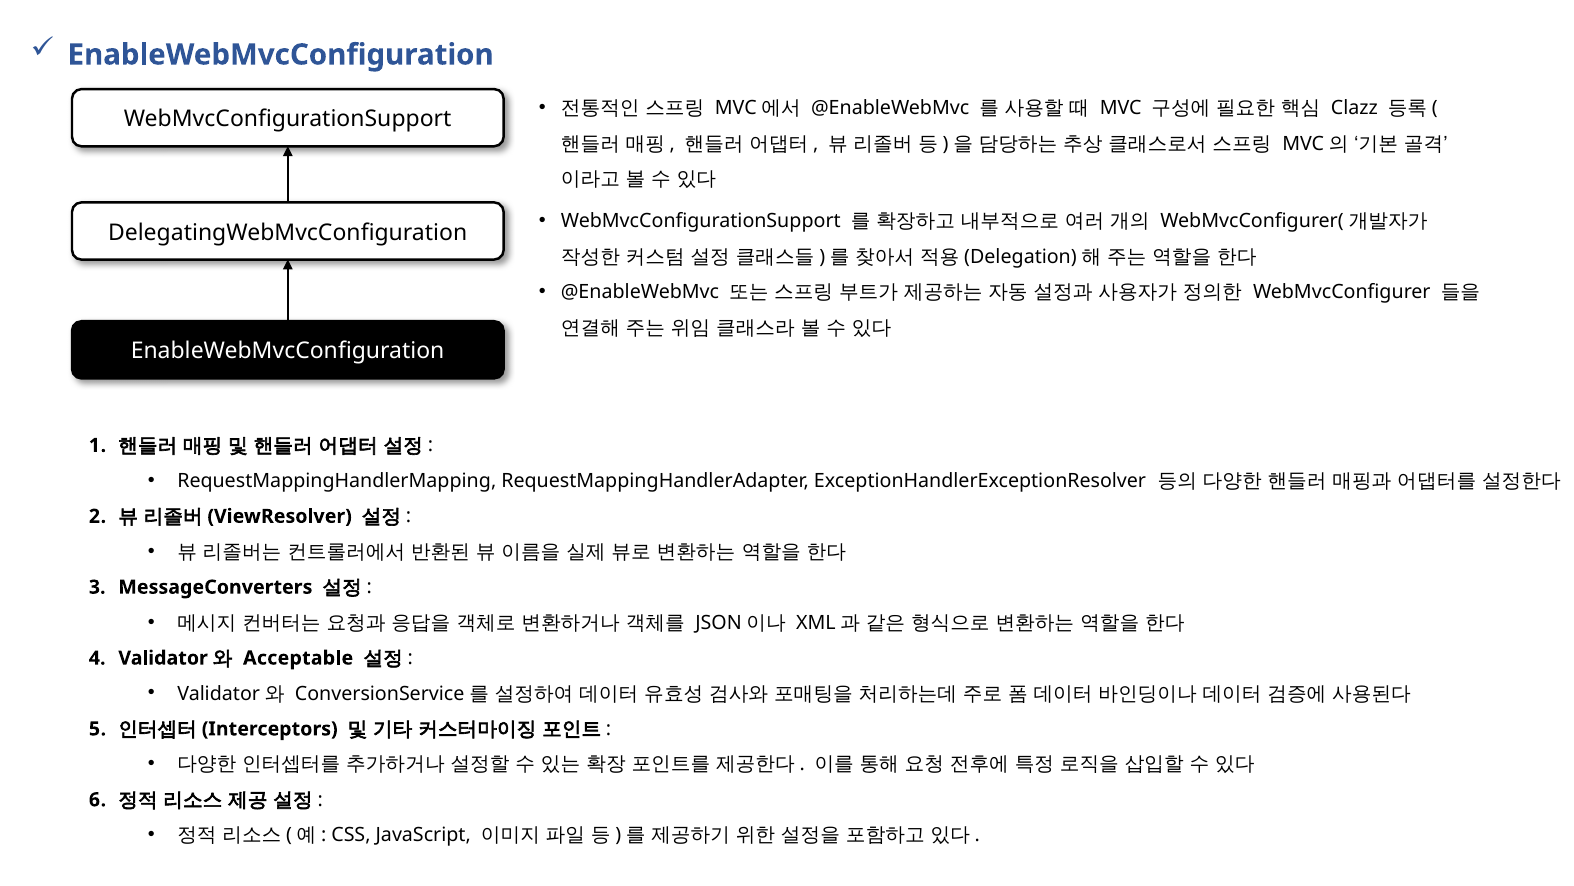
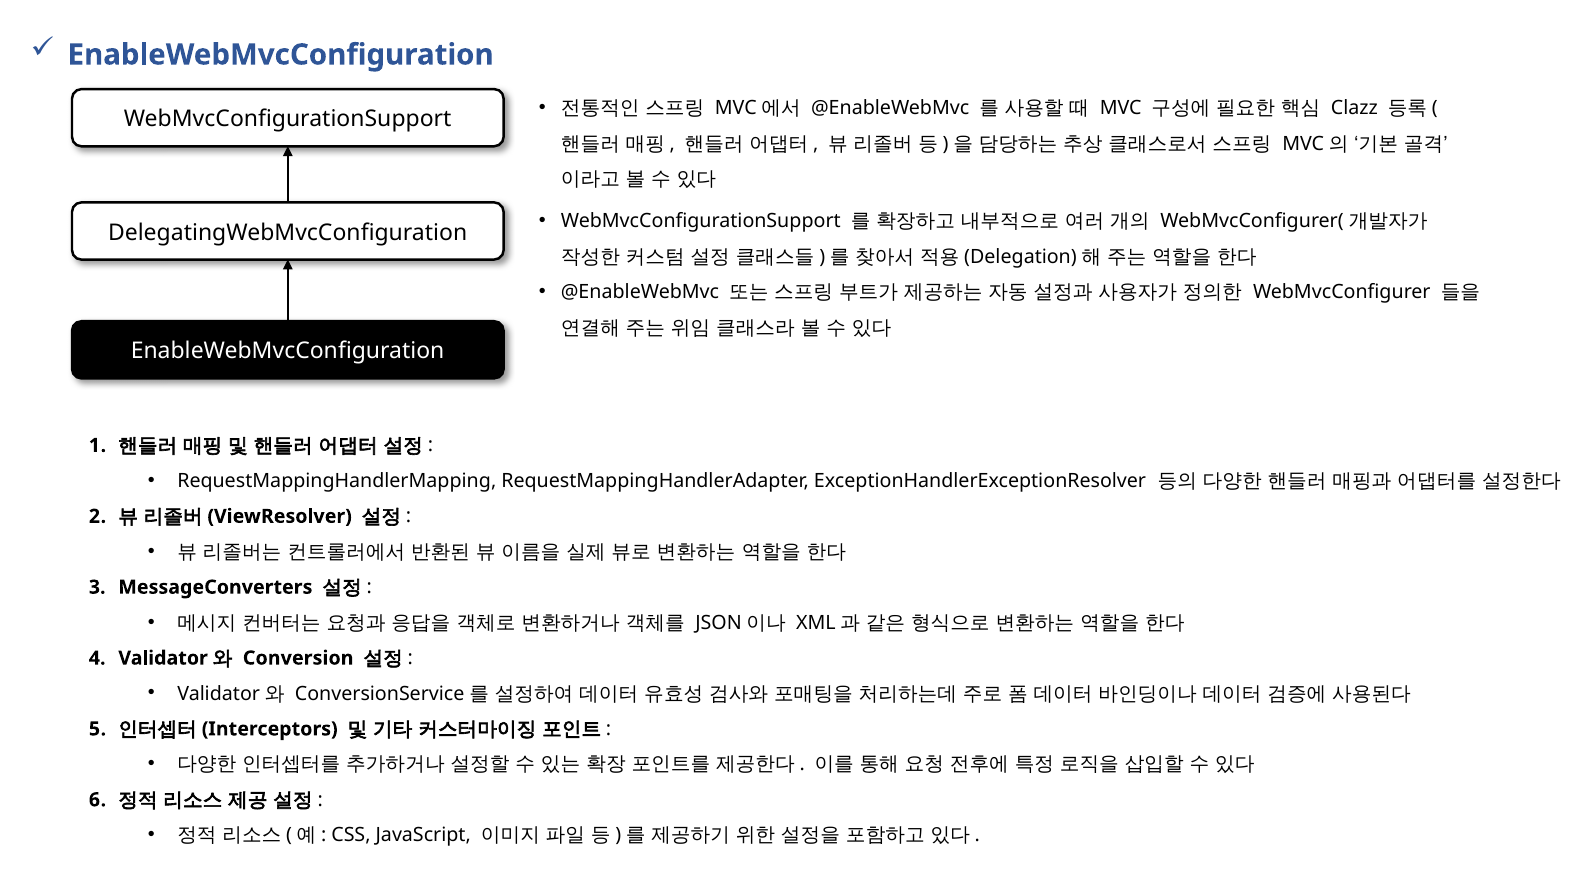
Acceptable: Acceptable -> Conversion
